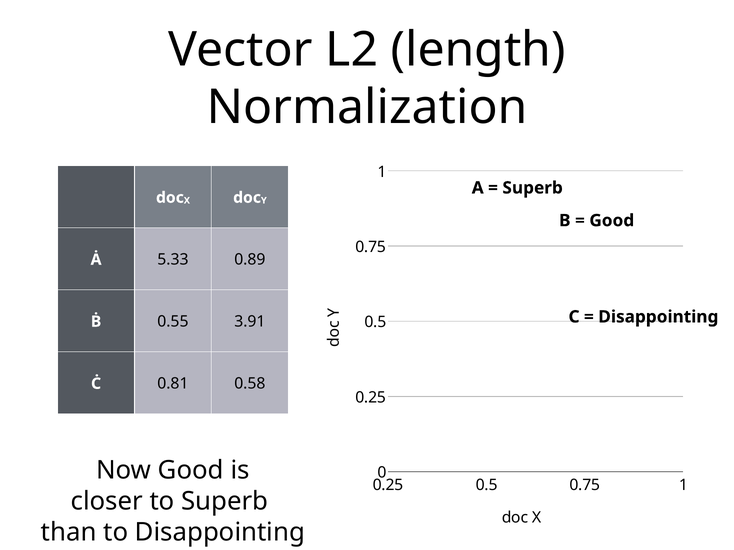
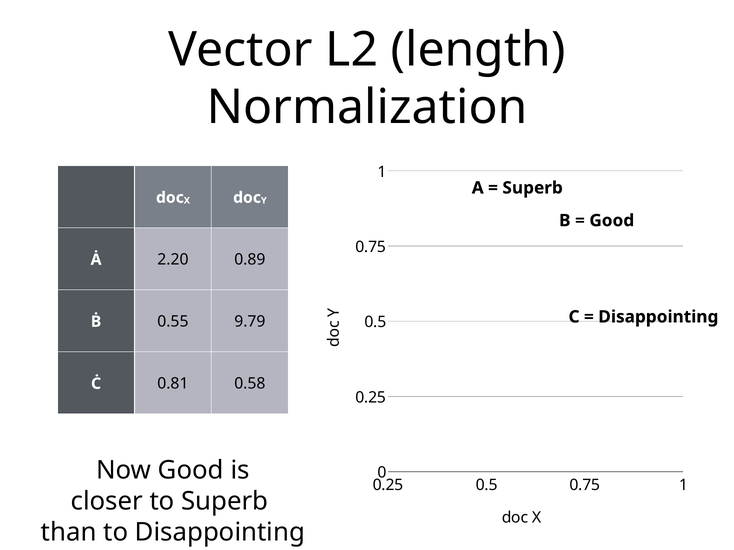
5.33: 5.33 -> 2.20
3.91: 3.91 -> 9.79
